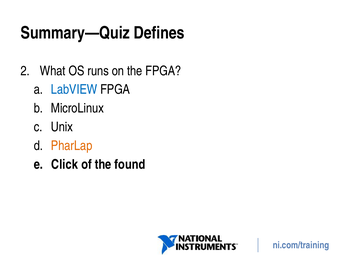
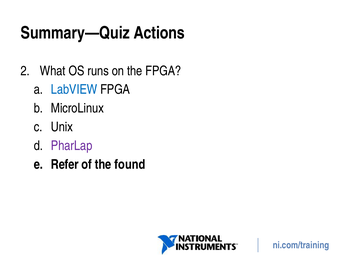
Defines: Defines -> Actions
PharLap colour: orange -> purple
Click: Click -> Refer
